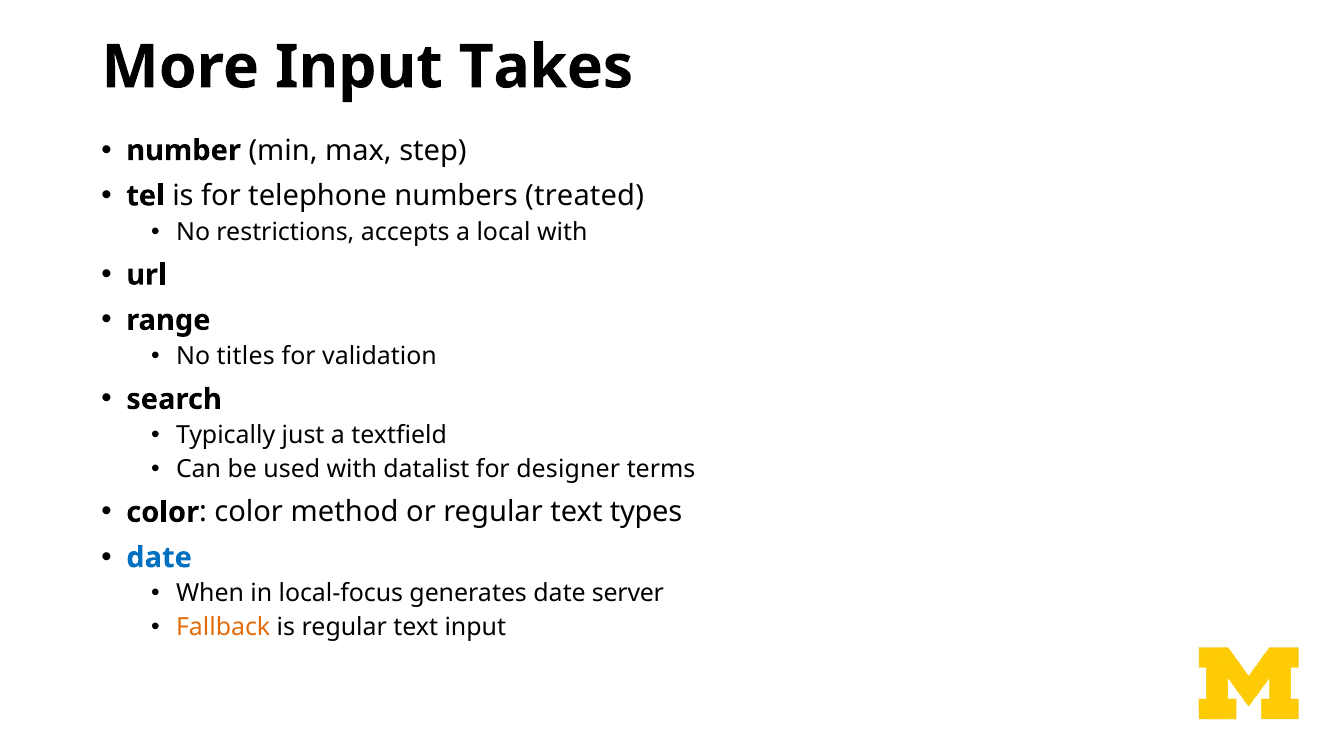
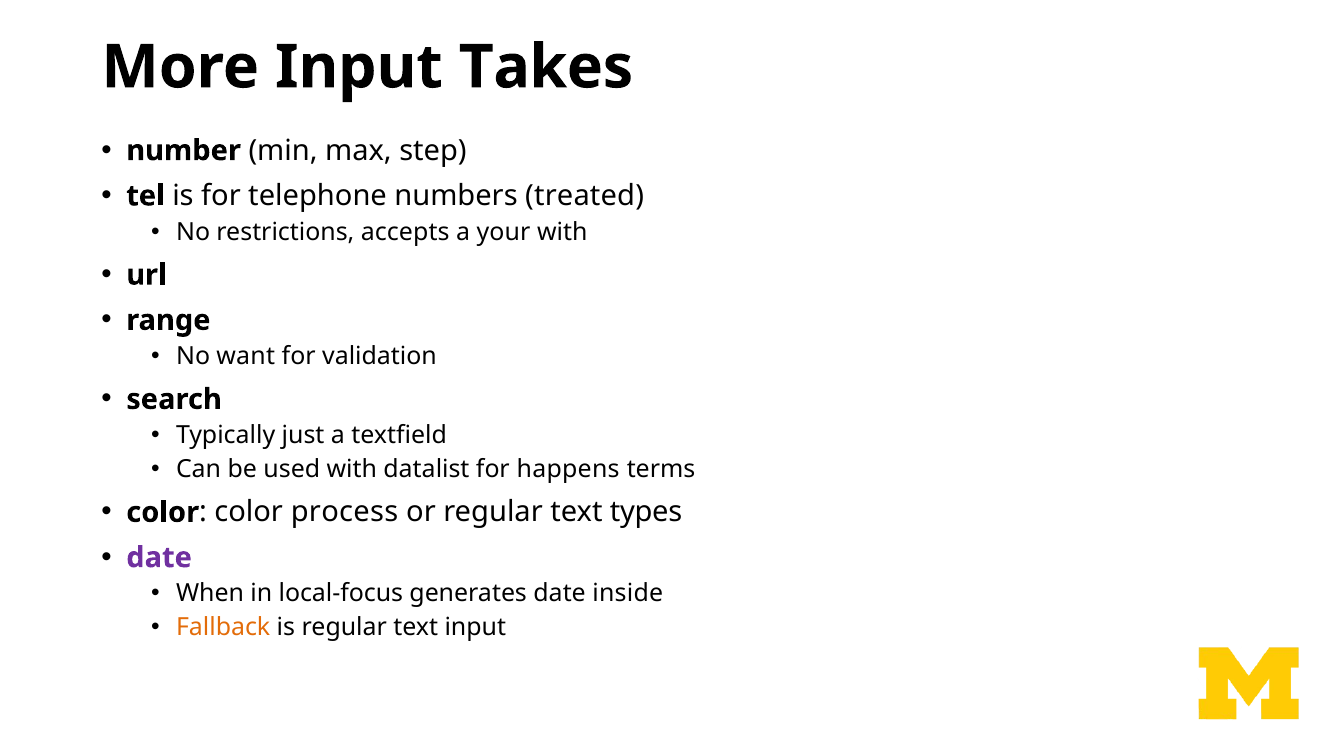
local: local -> your
titles: titles -> want
designer: designer -> happens
method: method -> process
date at (159, 557) colour: blue -> purple
server: server -> inside
